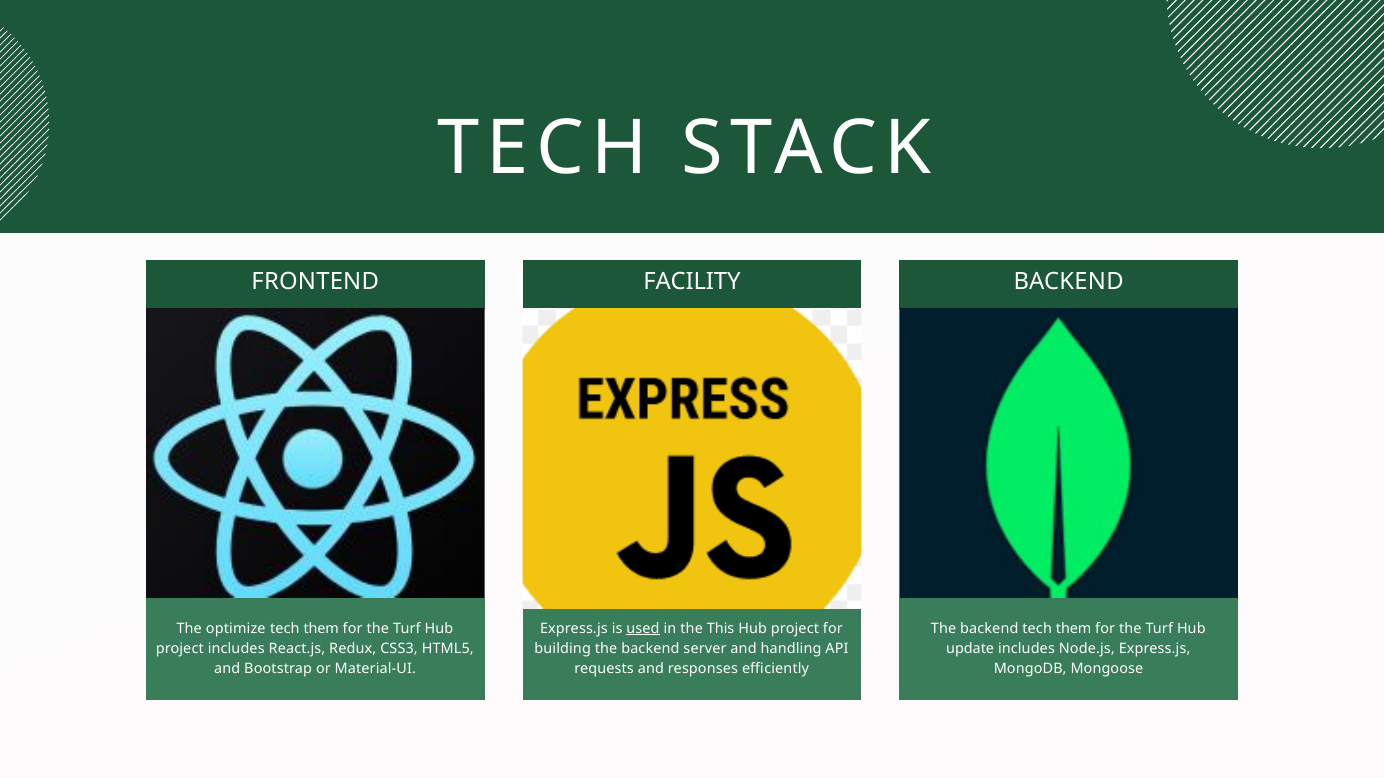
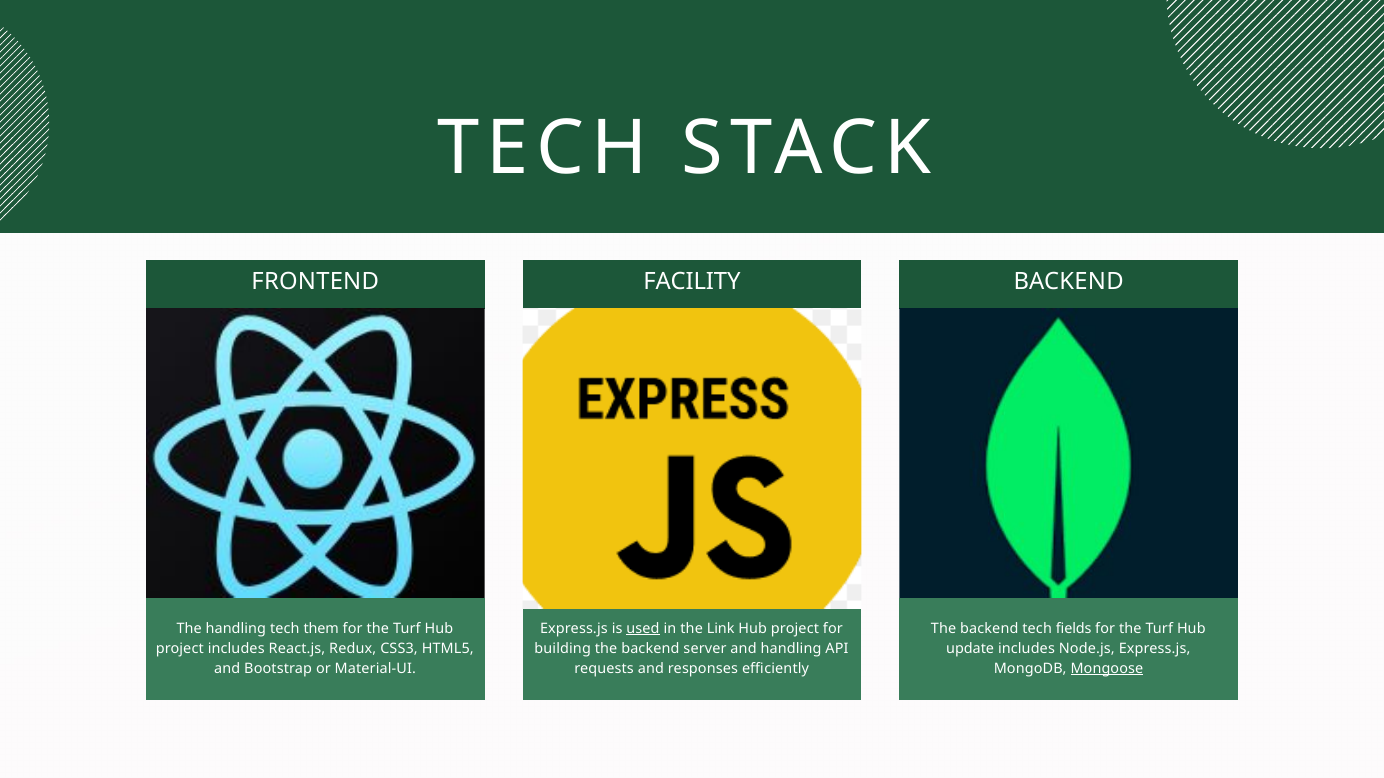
The optimize: optimize -> handling
This: This -> Link
backend tech them: them -> fields
Mongoose underline: none -> present
